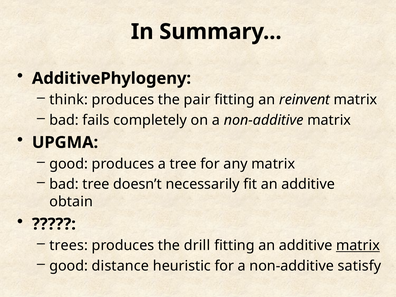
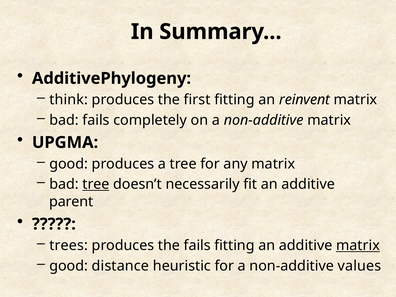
pair: pair -> first
tree at (96, 184) underline: none -> present
obtain: obtain -> parent
the drill: drill -> fails
satisfy: satisfy -> values
